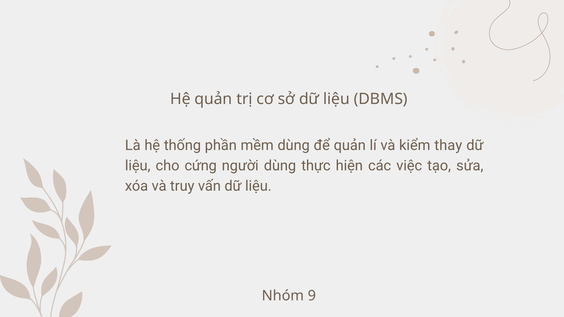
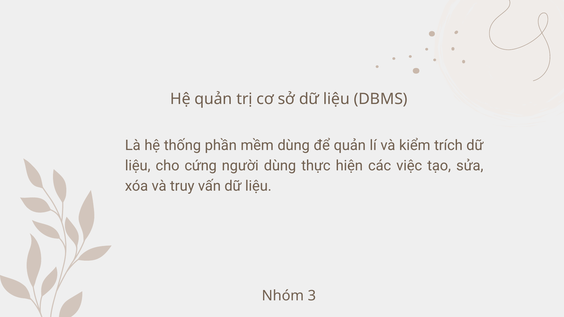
thay: thay -> trích
9: 9 -> 3
